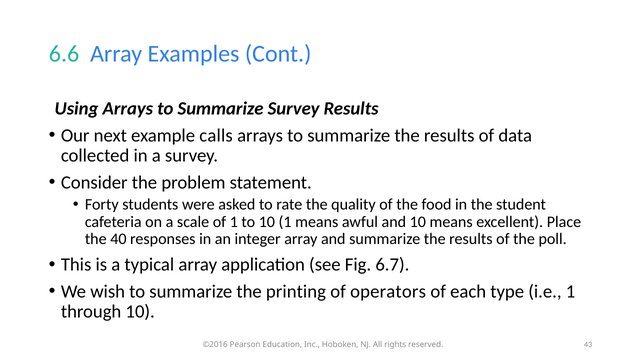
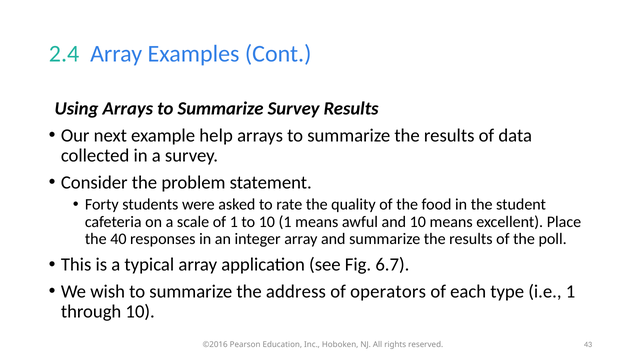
6.6: 6.6 -> 2.4
calls: calls -> help
printing: printing -> address
